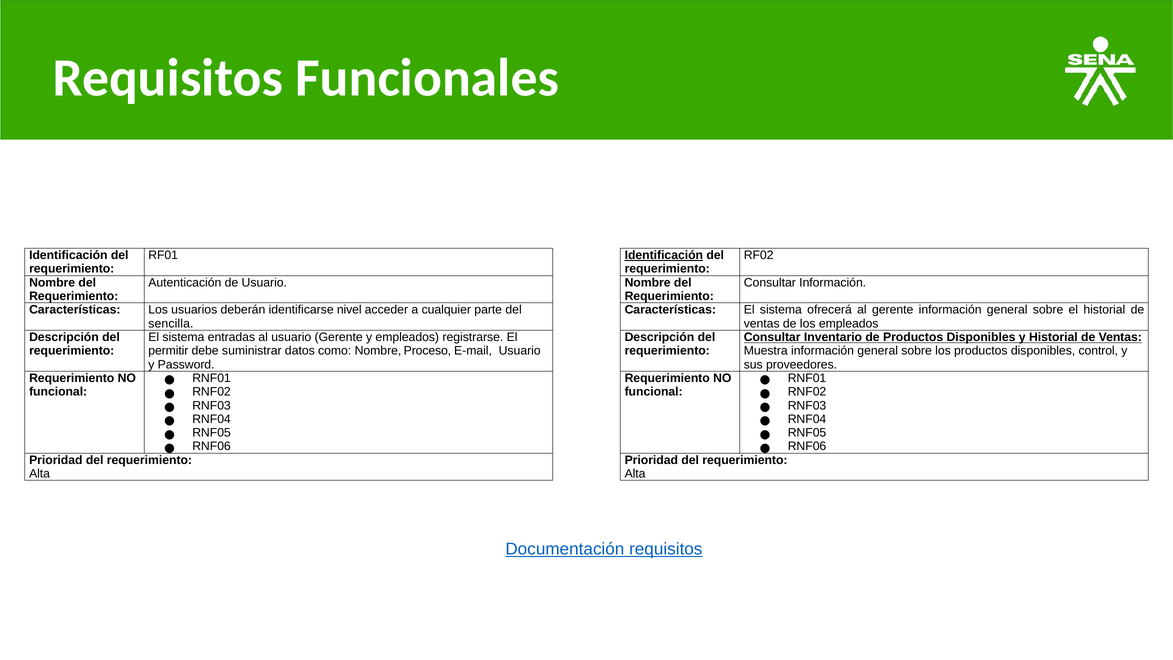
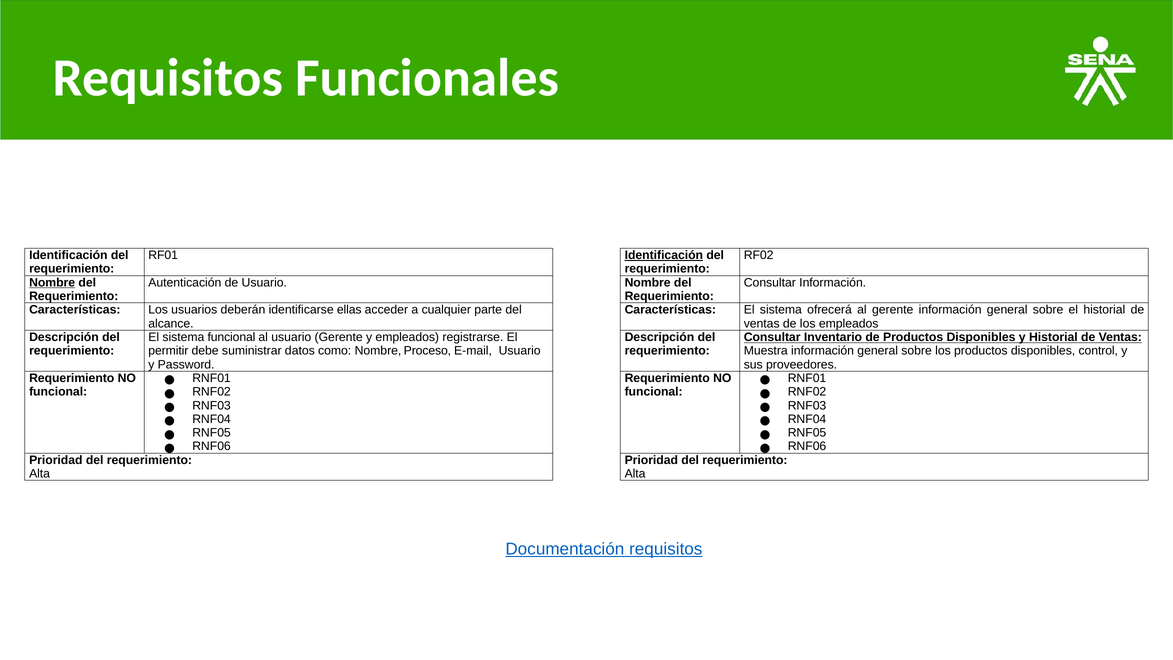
Nombre at (52, 282) underline: none -> present
nivel: nivel -> ellas
sencilla: sencilla -> alcance
sistema entradas: entradas -> funcional
